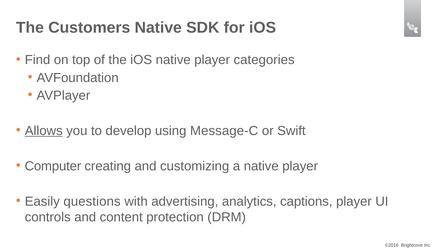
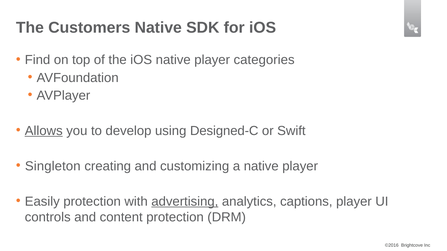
Message-C: Message-C -> Designed-C
Computer: Computer -> Singleton
Easily questions: questions -> protection
advertising underline: none -> present
